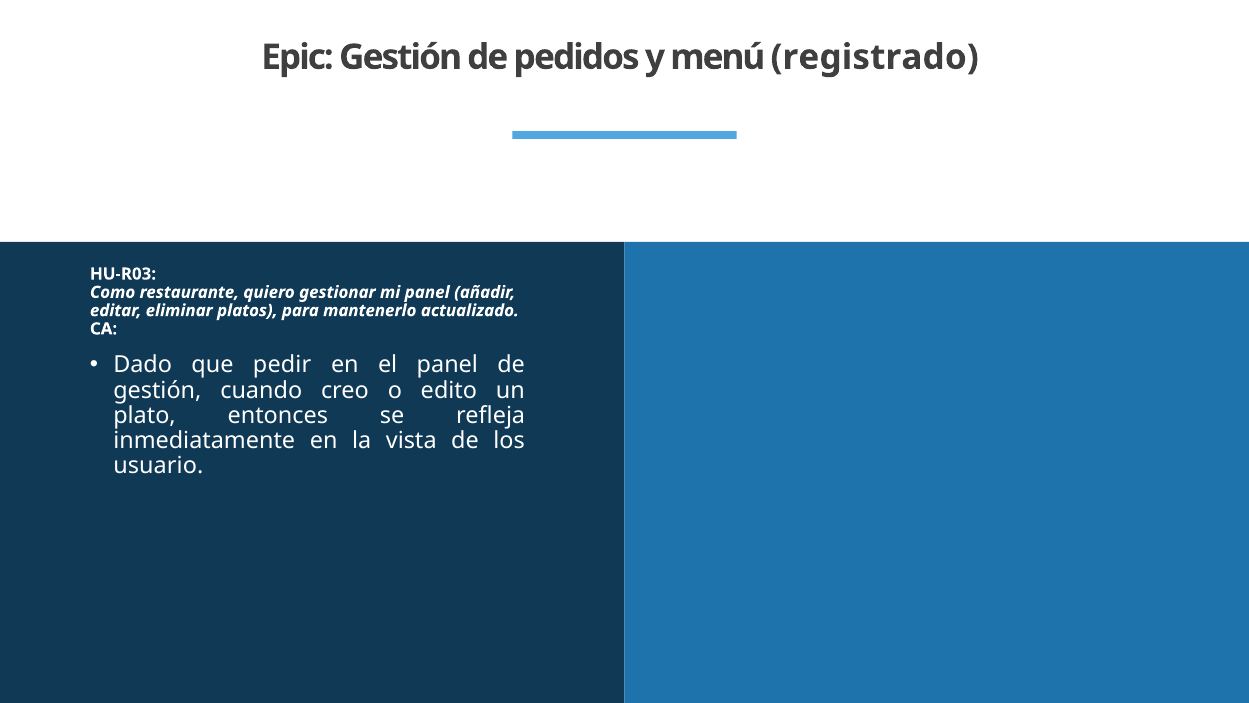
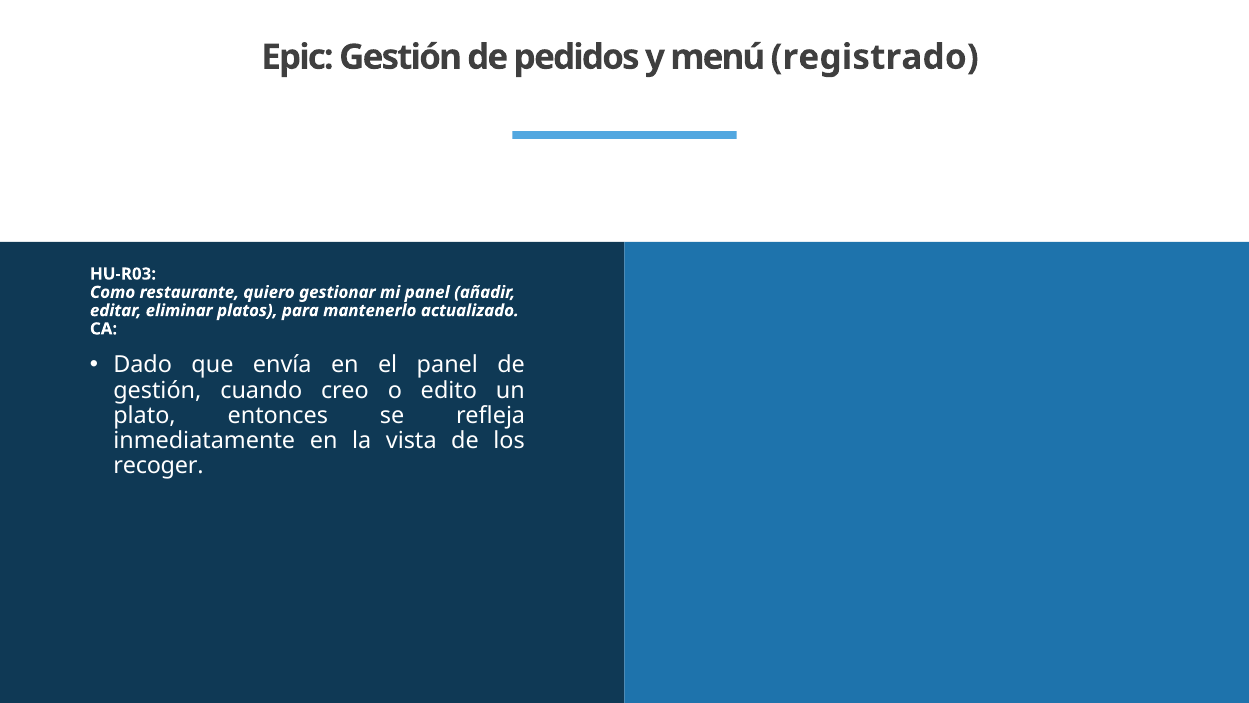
pedir: pedir -> envía
usuario: usuario -> recoger
